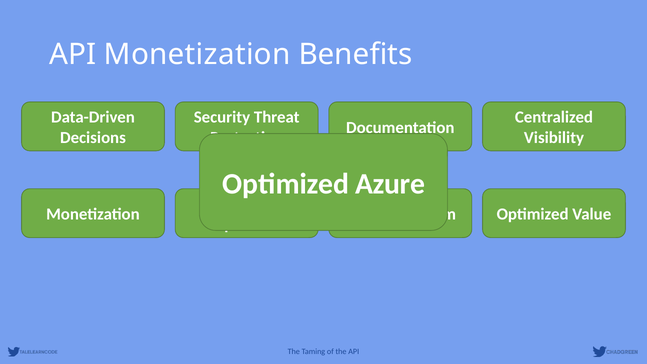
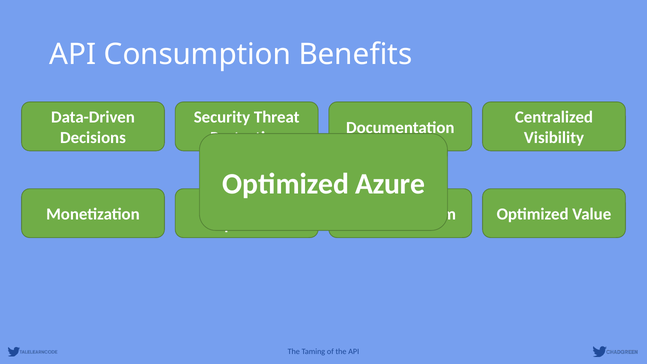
API Monetization: Monetization -> Consumption
